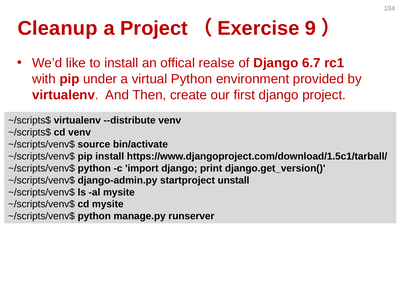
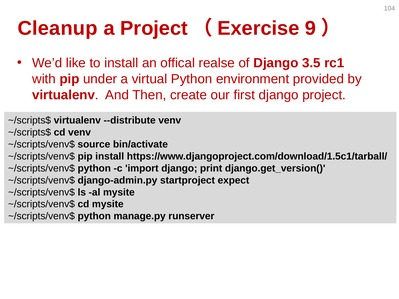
6.7: 6.7 -> 3.5
unstall: unstall -> expect
